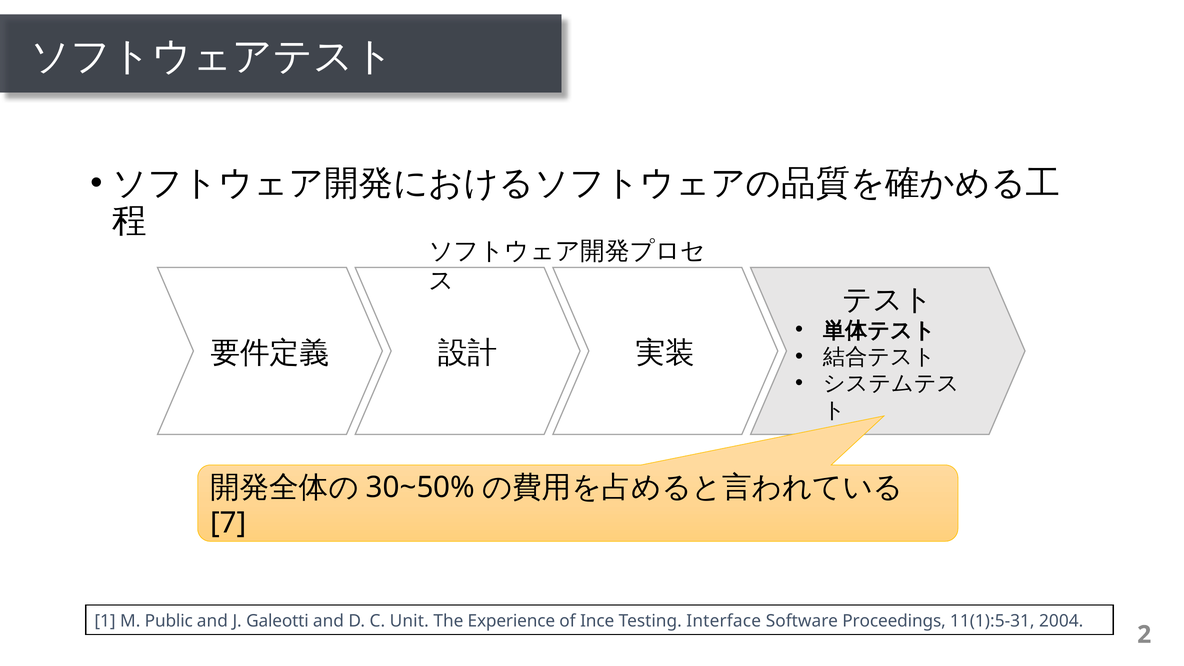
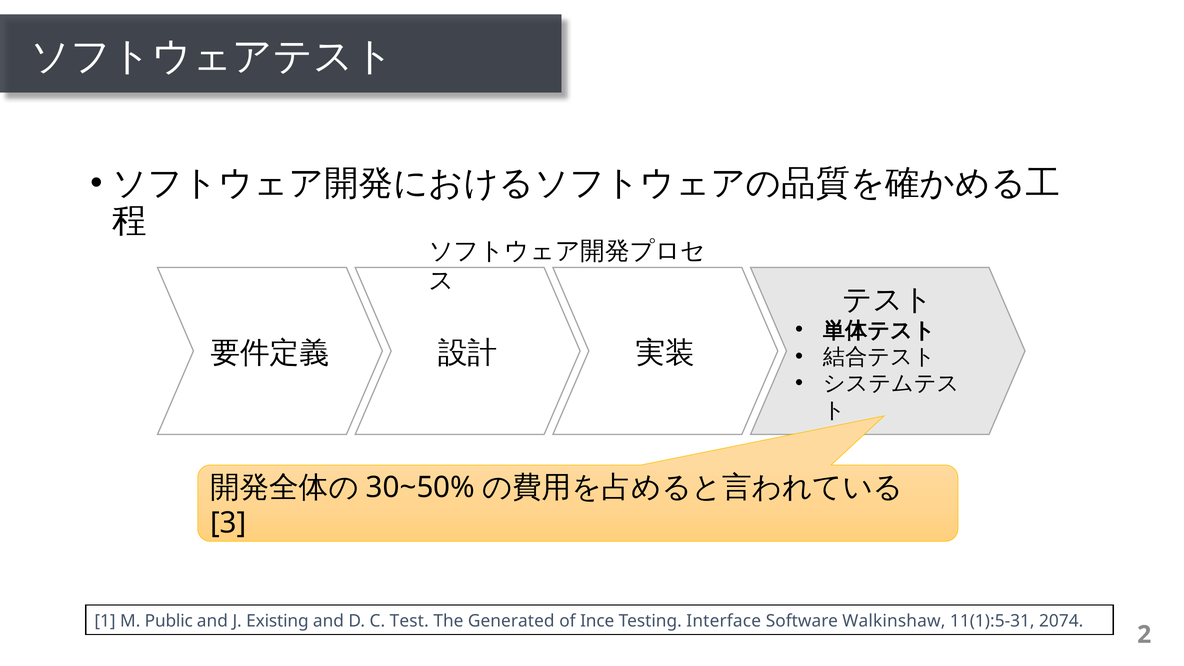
7: 7 -> 3
Galeotti: Galeotti -> Existing
Unit: Unit -> Test
Experience: Experience -> Generated
Proceedings: Proceedings -> Walkinshaw
2004: 2004 -> 2074
